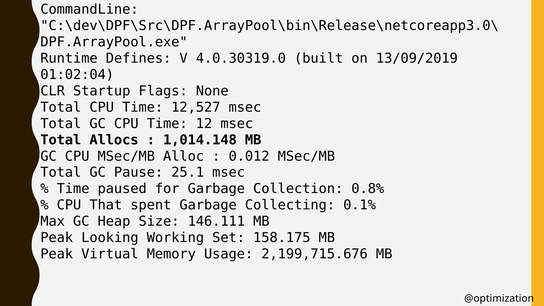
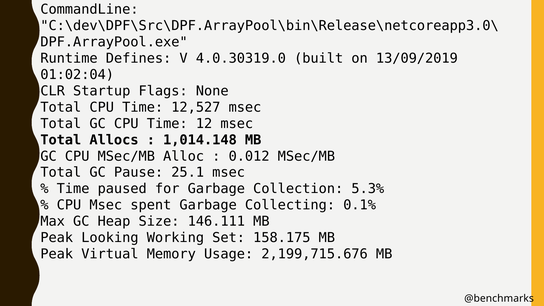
0.8%: 0.8% -> 5.3%
CPU That: That -> Msec
@optimization: @optimization -> @benchmarks
